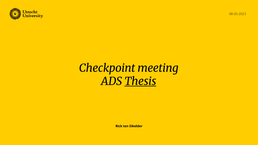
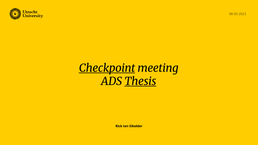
Checkpoint underline: none -> present
